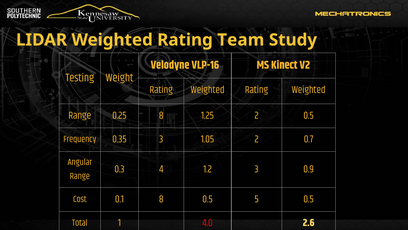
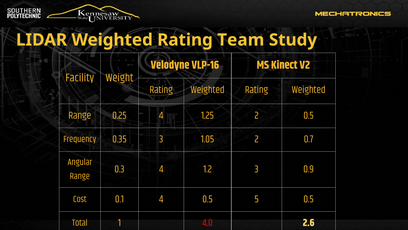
Testing: Testing -> Facility
0.25 8: 8 -> 4
0.1 8: 8 -> 4
